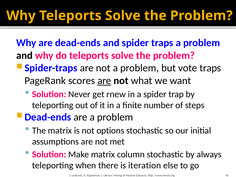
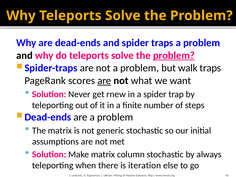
problem at (174, 55) underline: none -> present
vote: vote -> walk
options: options -> generic
